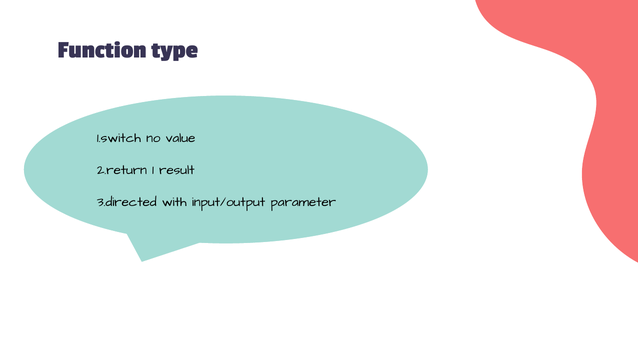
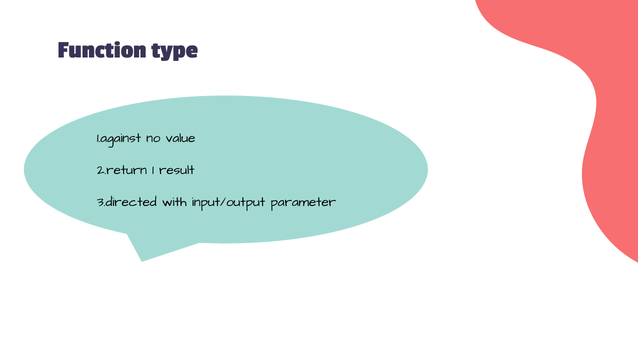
1.switch: 1.switch -> 1.against
